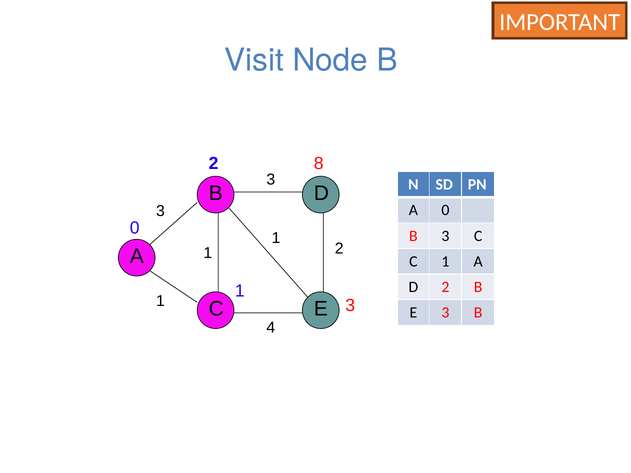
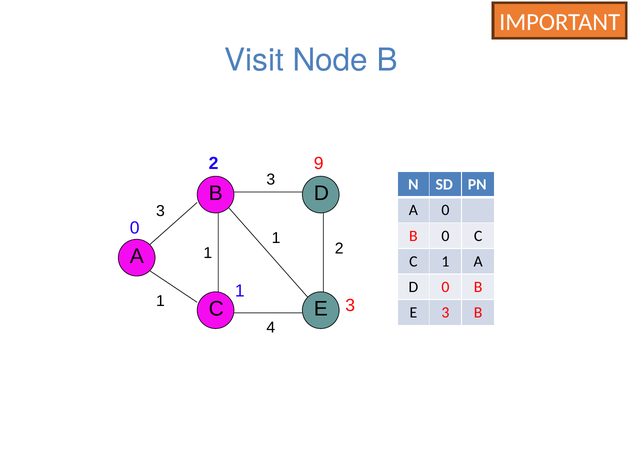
8: 8 -> 9
3 at (445, 236): 3 -> 0
D 2: 2 -> 0
